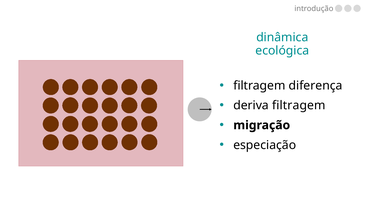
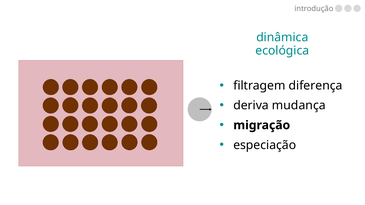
deriva filtragem: filtragem -> mudança
